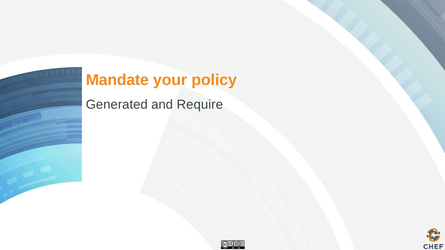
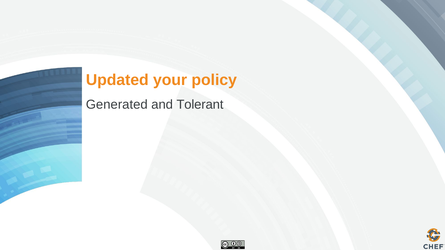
Mandate: Mandate -> Updated
Require: Require -> Tolerant
